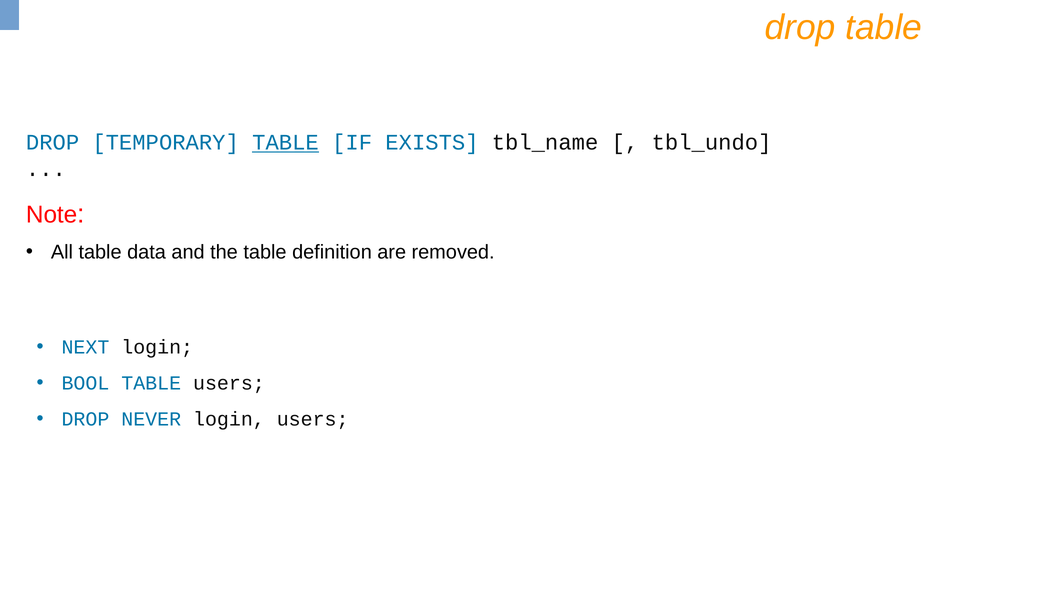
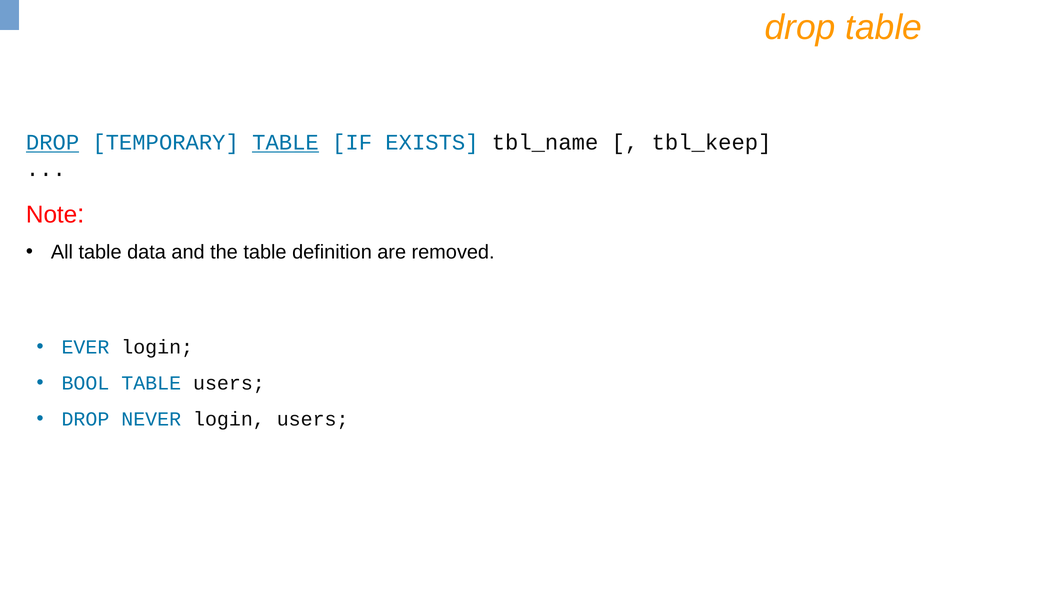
DROP at (53, 142) underline: none -> present
tbl_undo: tbl_undo -> tbl_keep
NEXT: NEXT -> EVER
